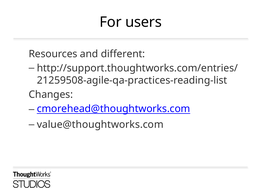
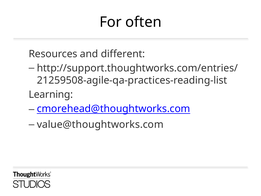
users: users -> often
Changes: Changes -> Learning
